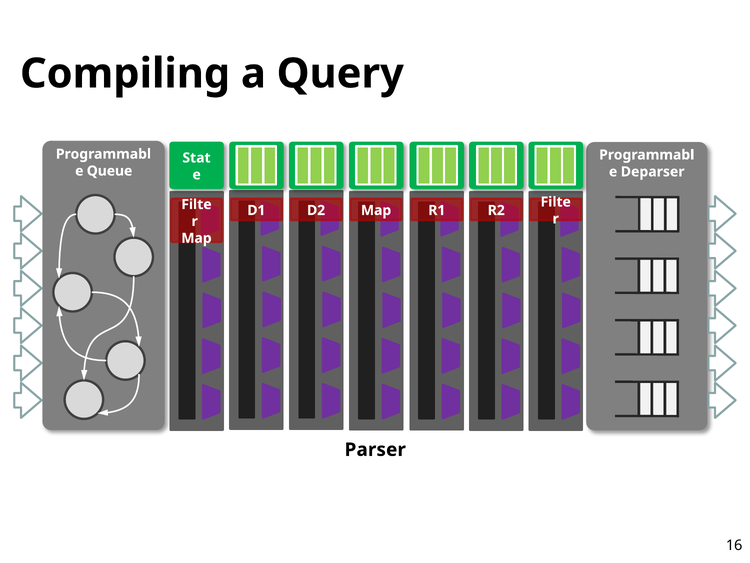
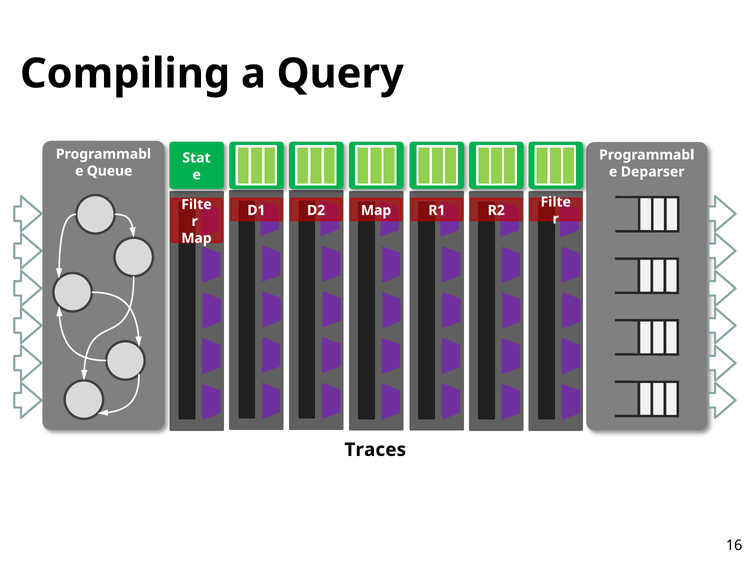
Parser: Parser -> Traces
